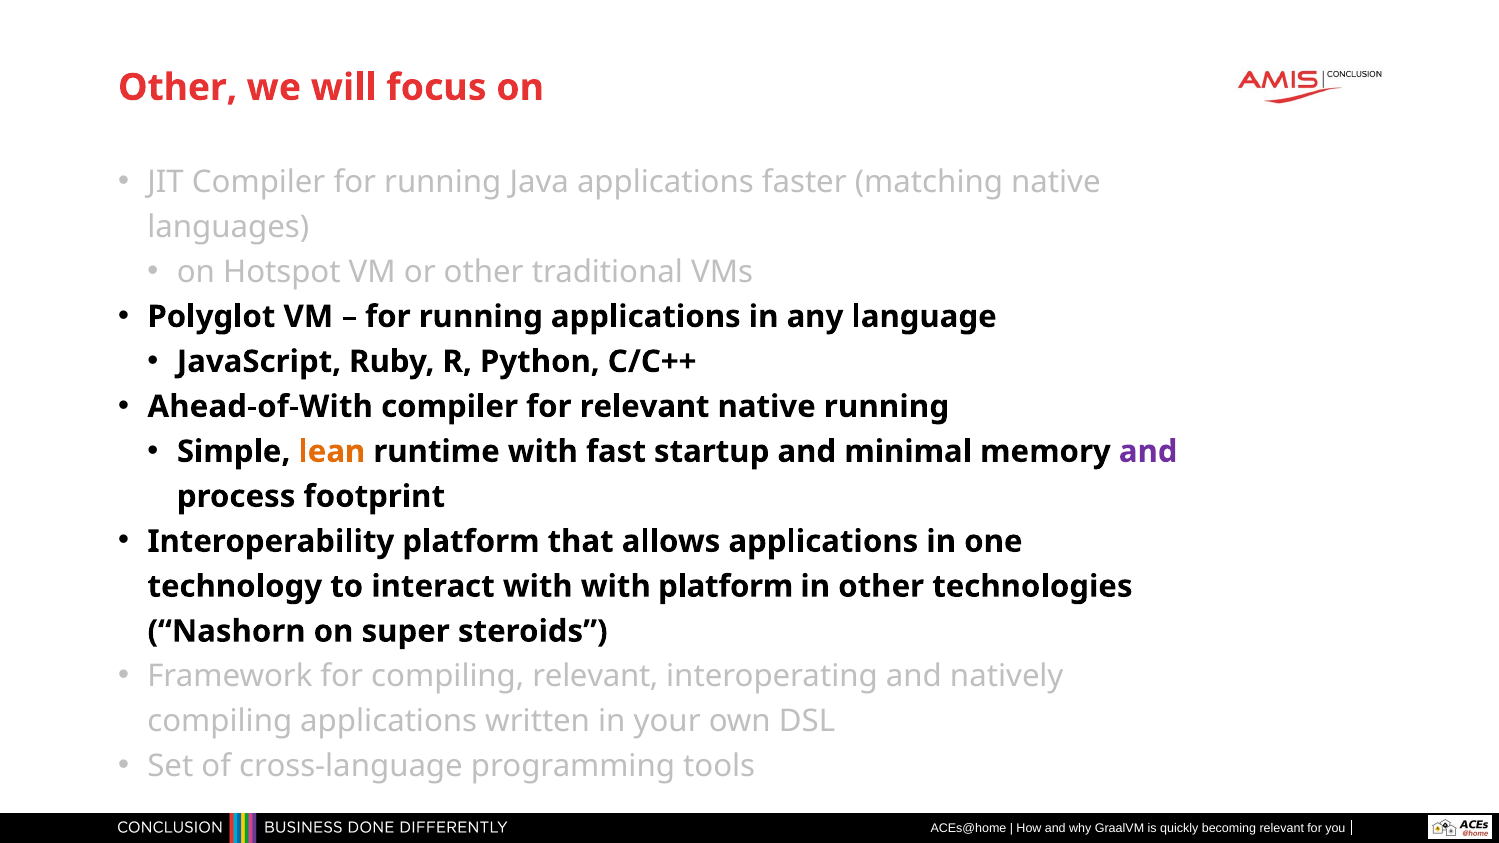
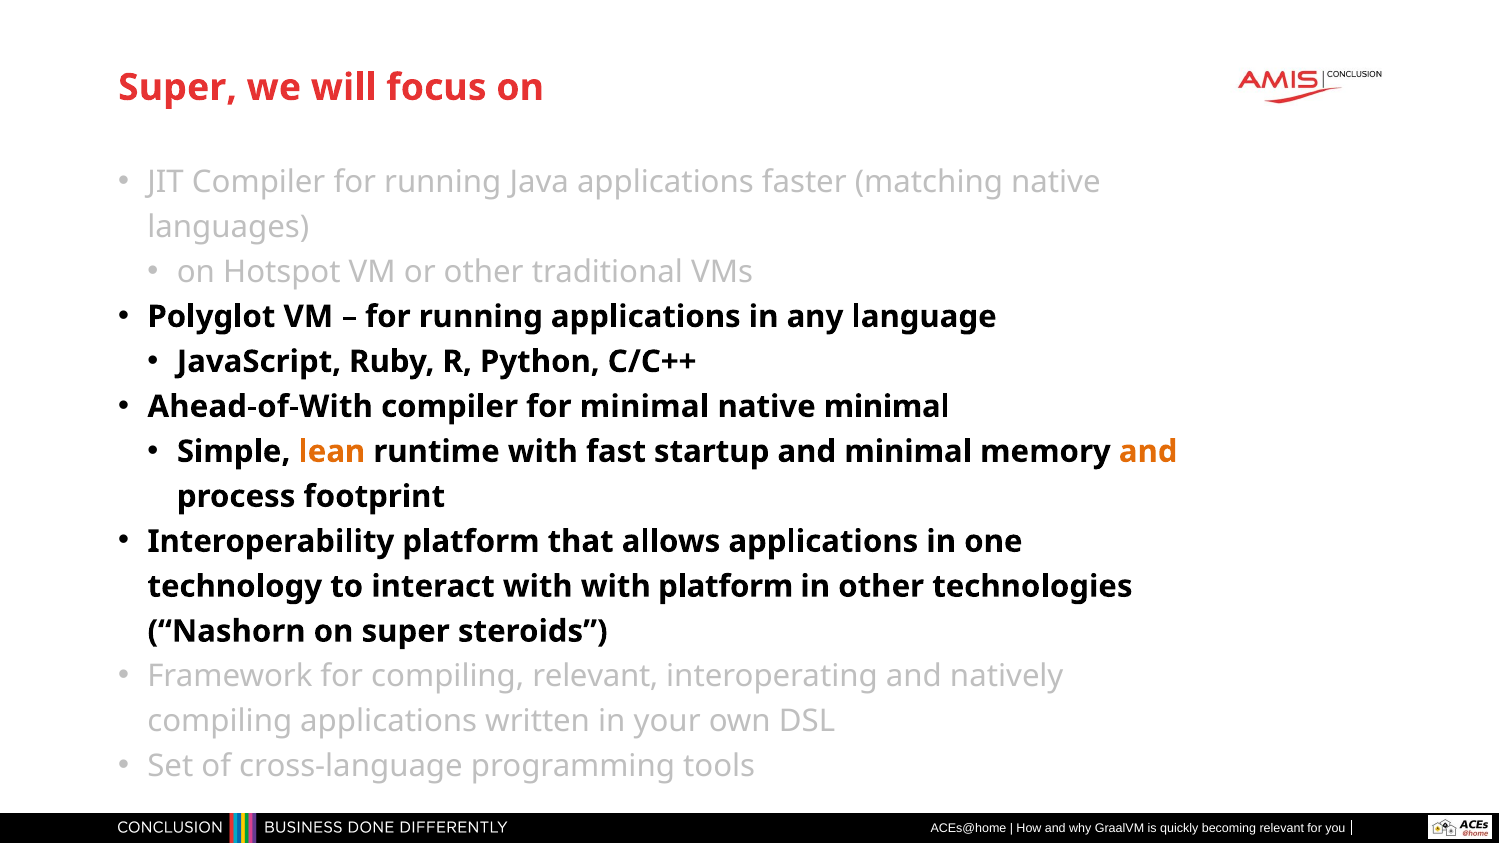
Other at (178, 88): Other -> Super
for relevant: relevant -> minimal
native running: running -> minimal
and at (1148, 452) colour: purple -> orange
